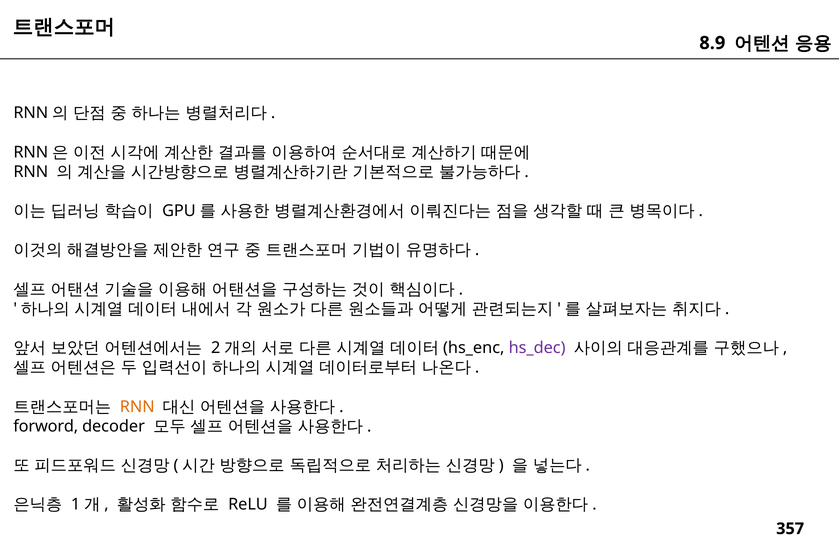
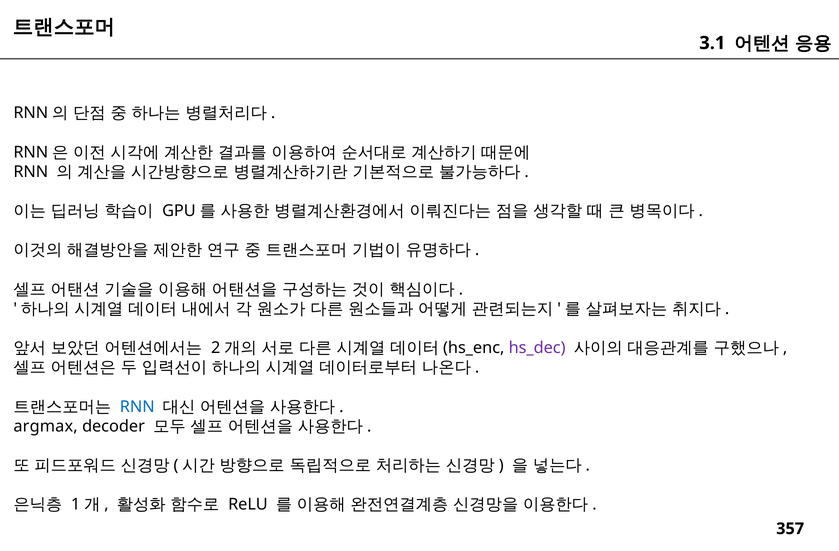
8.9: 8.9 -> 3.1
RNN at (137, 407) colour: orange -> blue
forword: forword -> argmax
